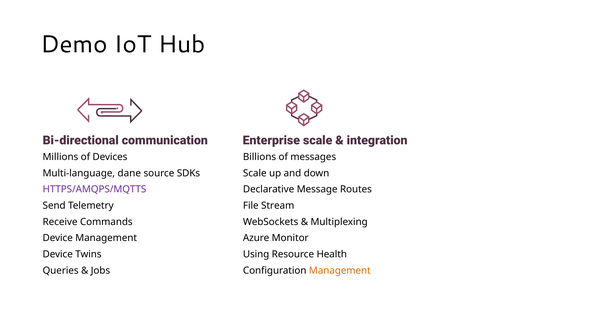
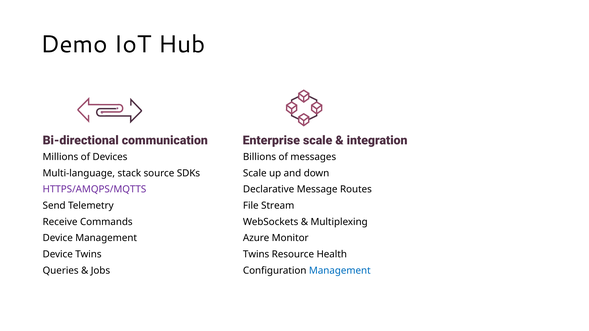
dane: dane -> stack
Using at (256, 254): Using -> Twins
Management at (340, 271) colour: orange -> blue
